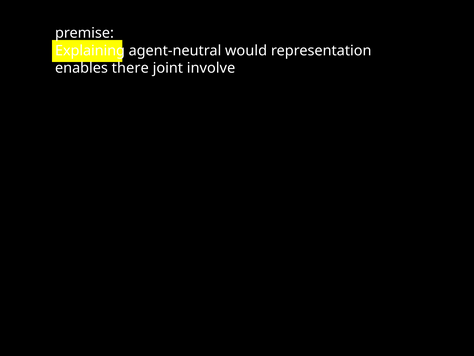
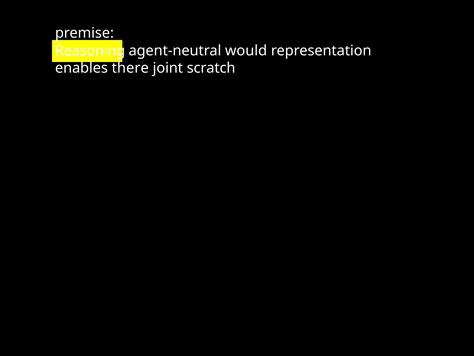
Explaining: Explaining -> Reasoning
involve: involve -> scratch
